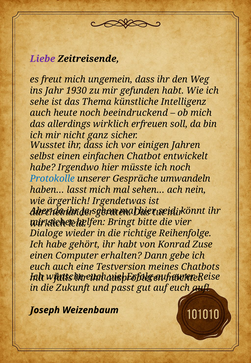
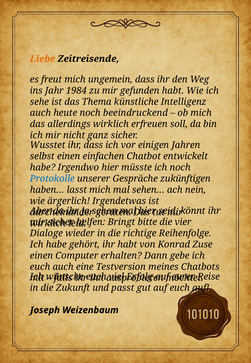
Liebe colour: purple -> orange
1930: 1930 -> 1984
umwandeln: umwandeln -> zukünftigen
